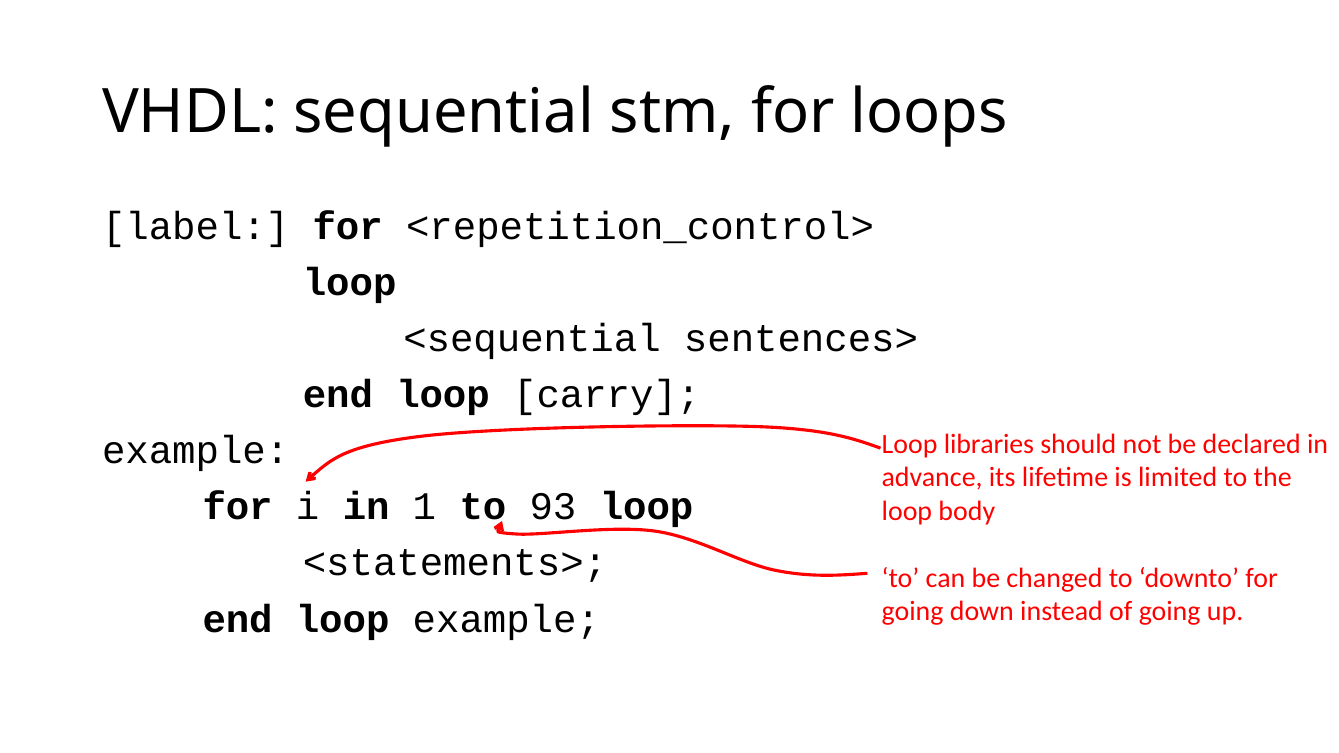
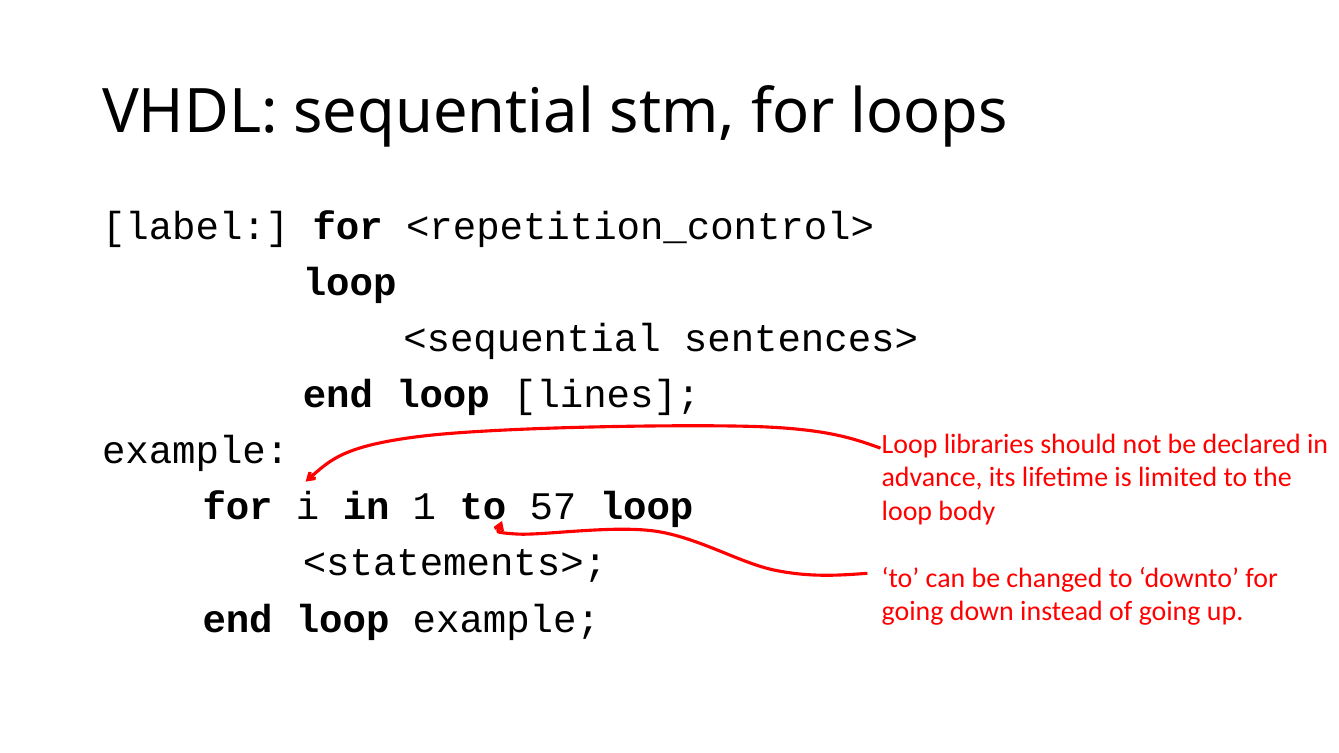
carry: carry -> lines
93: 93 -> 57
